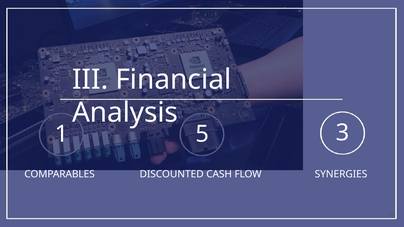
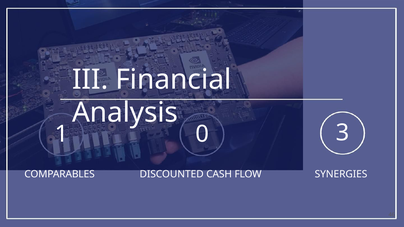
5: 5 -> 0
